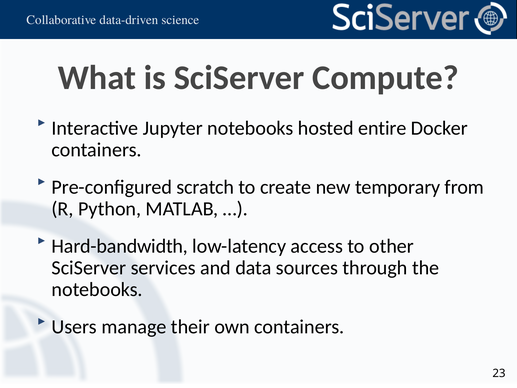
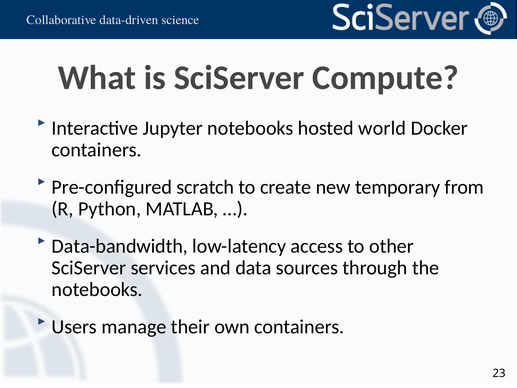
entire: entire -> world
Hard-bandwidth: Hard-bandwidth -> Data-bandwidth
